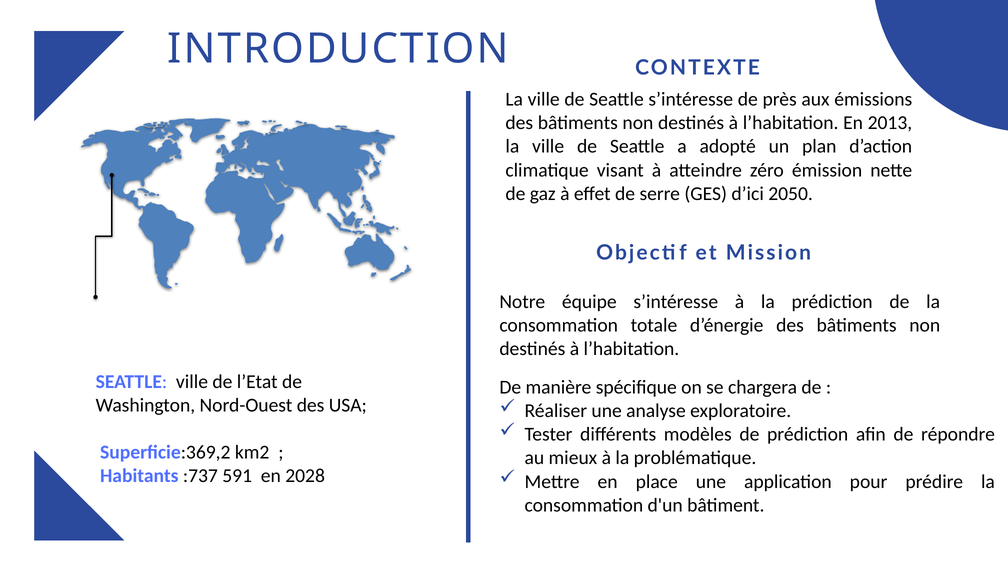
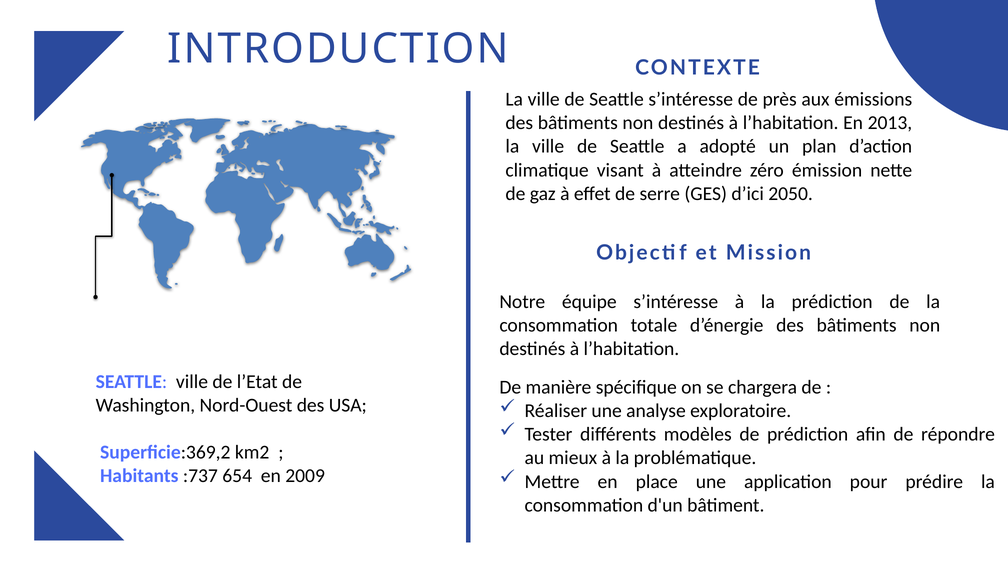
591: 591 -> 654
2028: 2028 -> 2009
